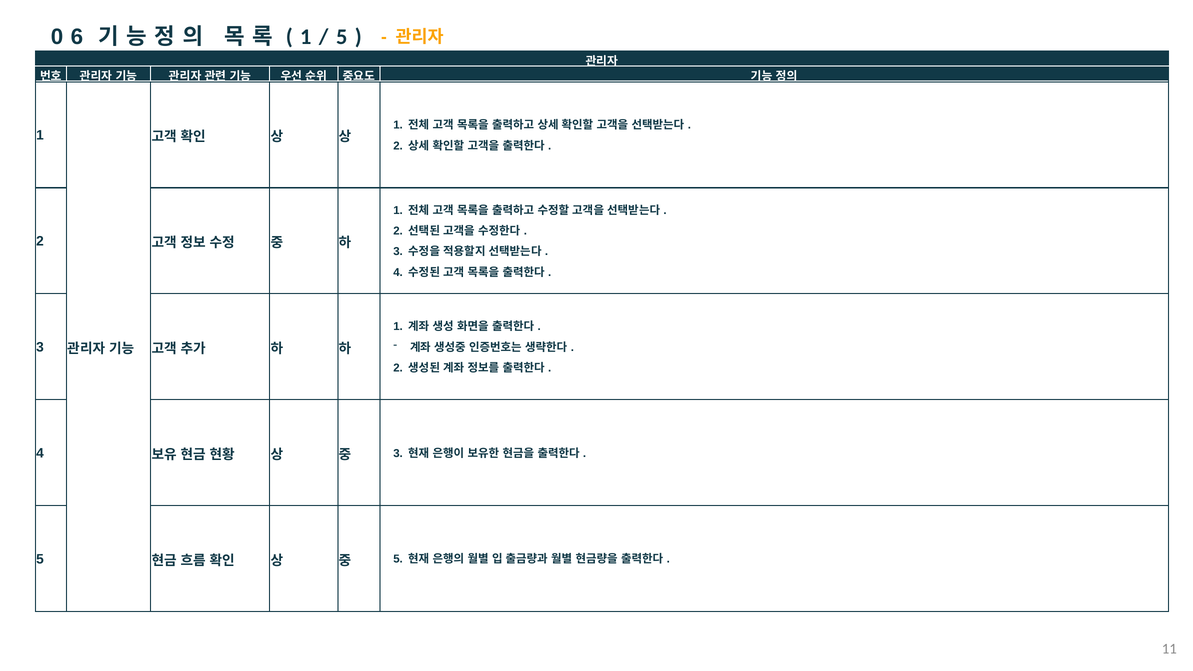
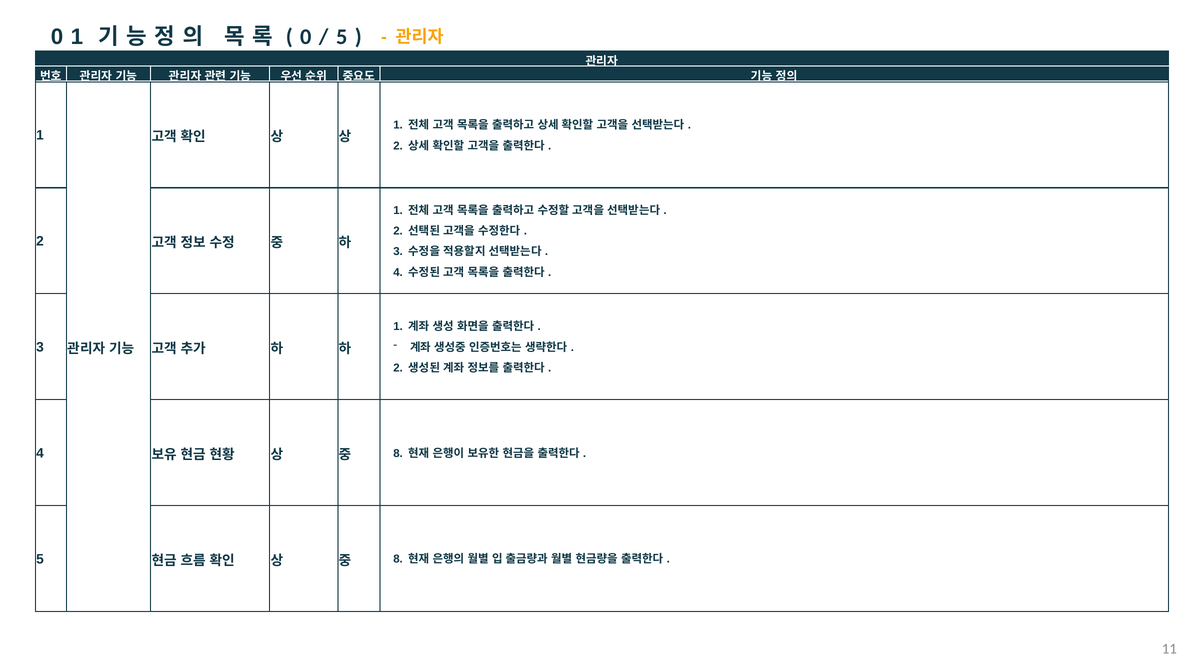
6 at (77, 37): 6 -> 1
1 at (306, 37): 1 -> 0
3 at (398, 453): 3 -> 8
5 at (398, 559): 5 -> 8
